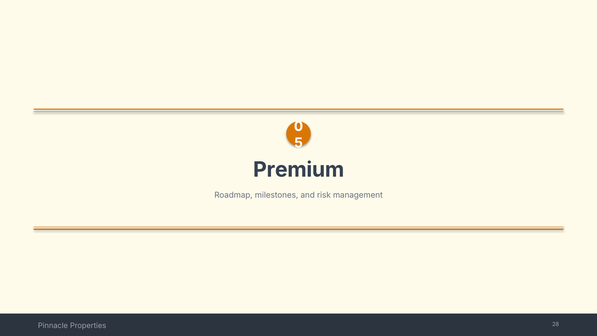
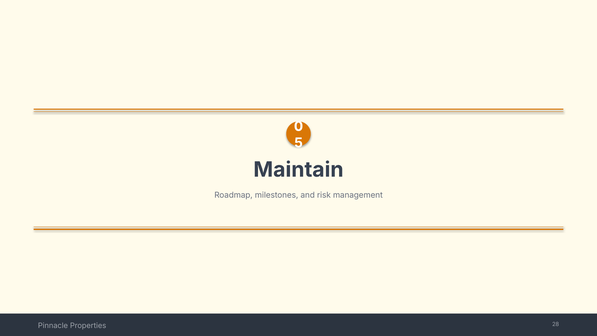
Premium: Premium -> Maintain
